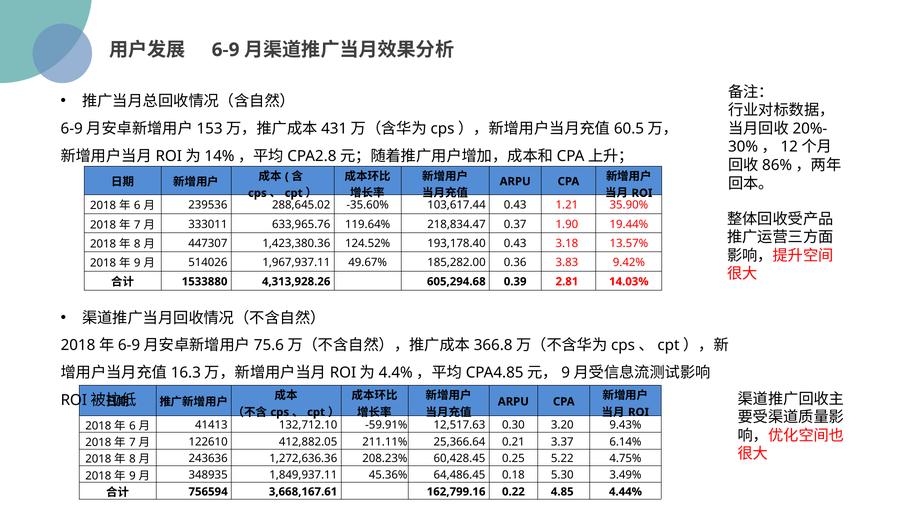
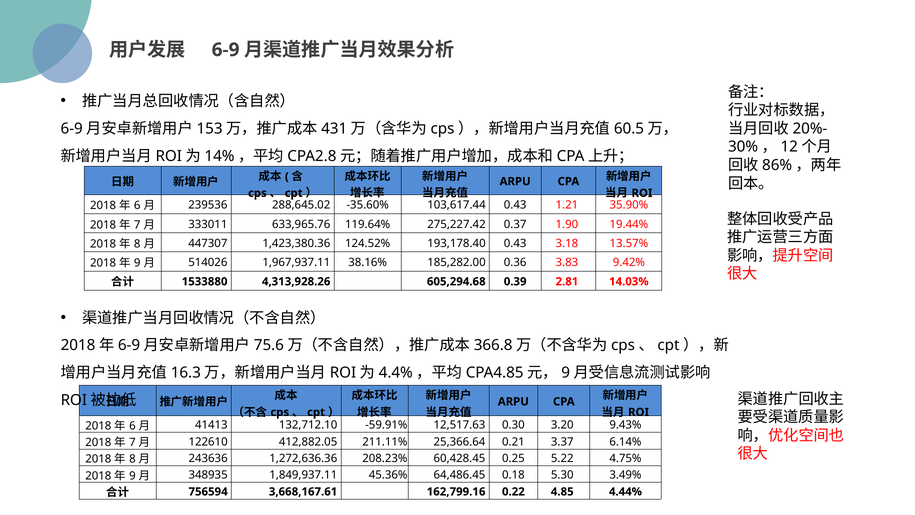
218,834.47: 218,834.47 -> 275,227.42
49.67%: 49.67% -> 38.16%
